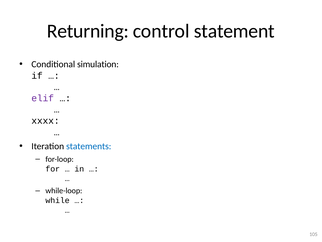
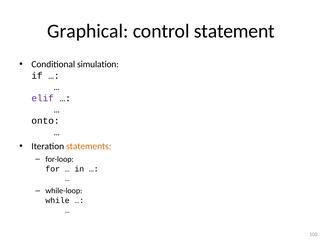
Returning: Returning -> Graphical
xxxx: xxxx -> onto
statements colour: blue -> orange
